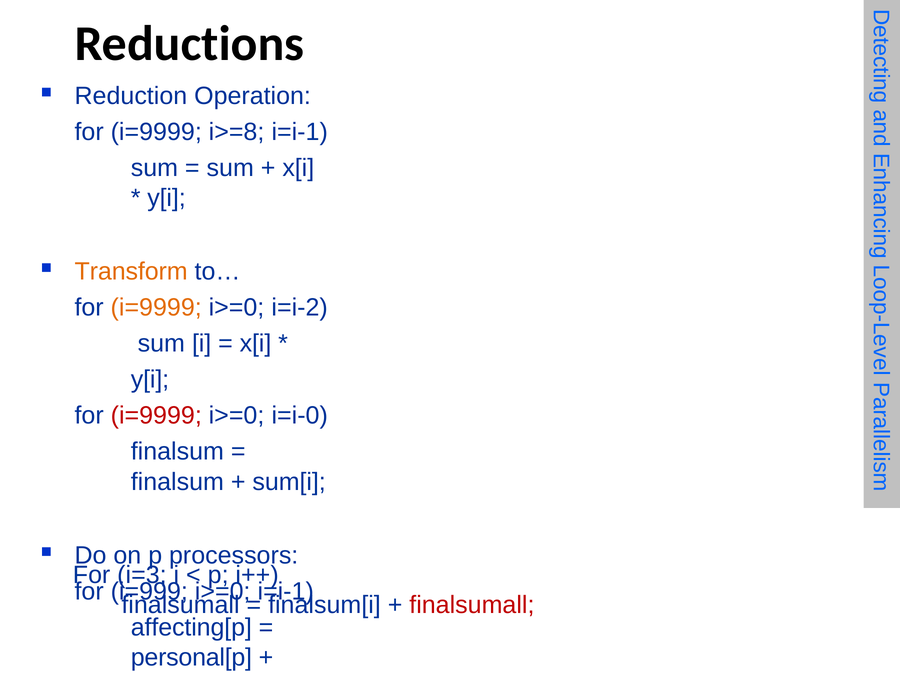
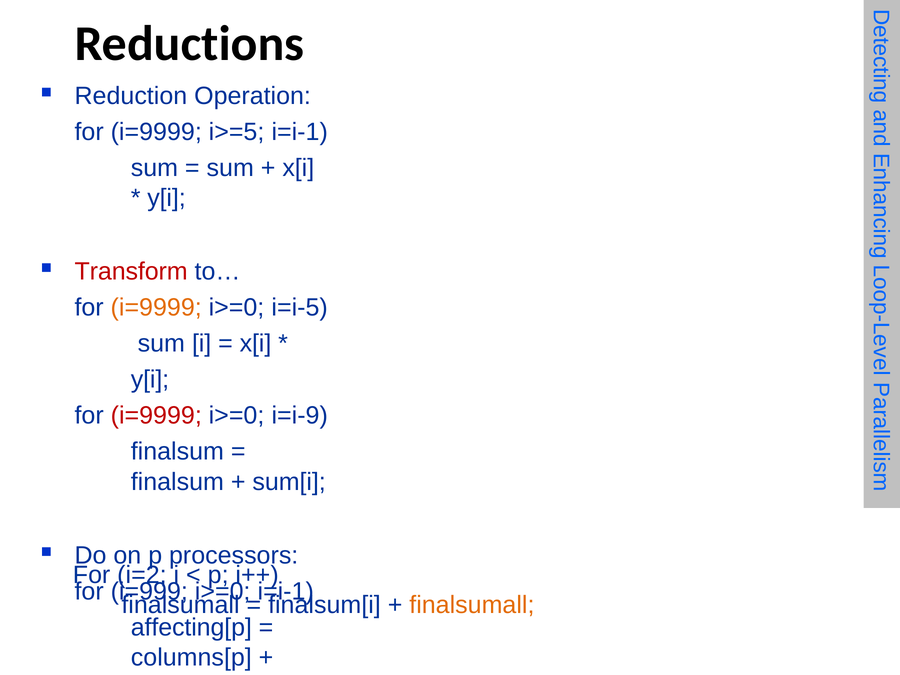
i>=8: i>=8 -> i>=5
Transform colour: orange -> red
i=i-2: i=i-2 -> i=i-5
i=i-0: i=i-0 -> i=i-9
i=3: i=3 -> i=2
finalsumall at (472, 605) colour: red -> orange
personal[p: personal[p -> columns[p
